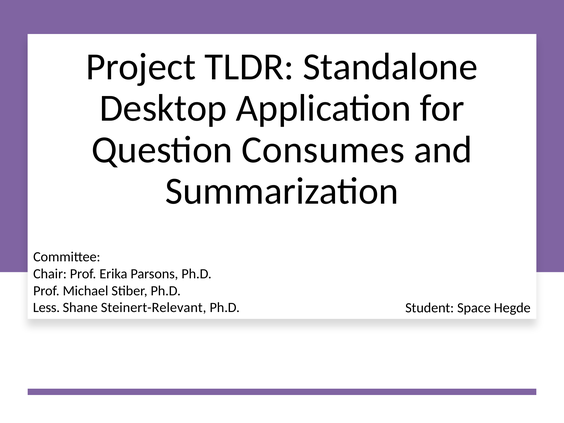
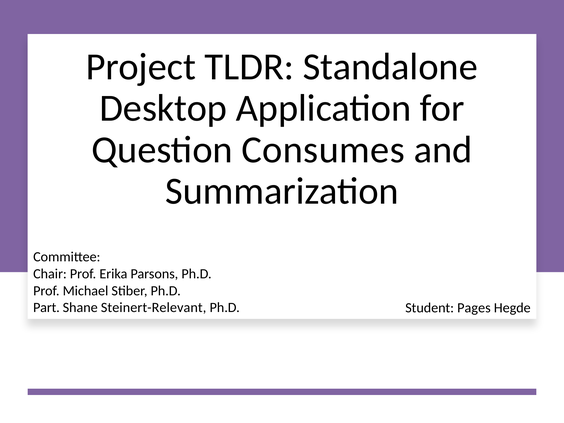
Less: Less -> Part
Space: Space -> Pages
